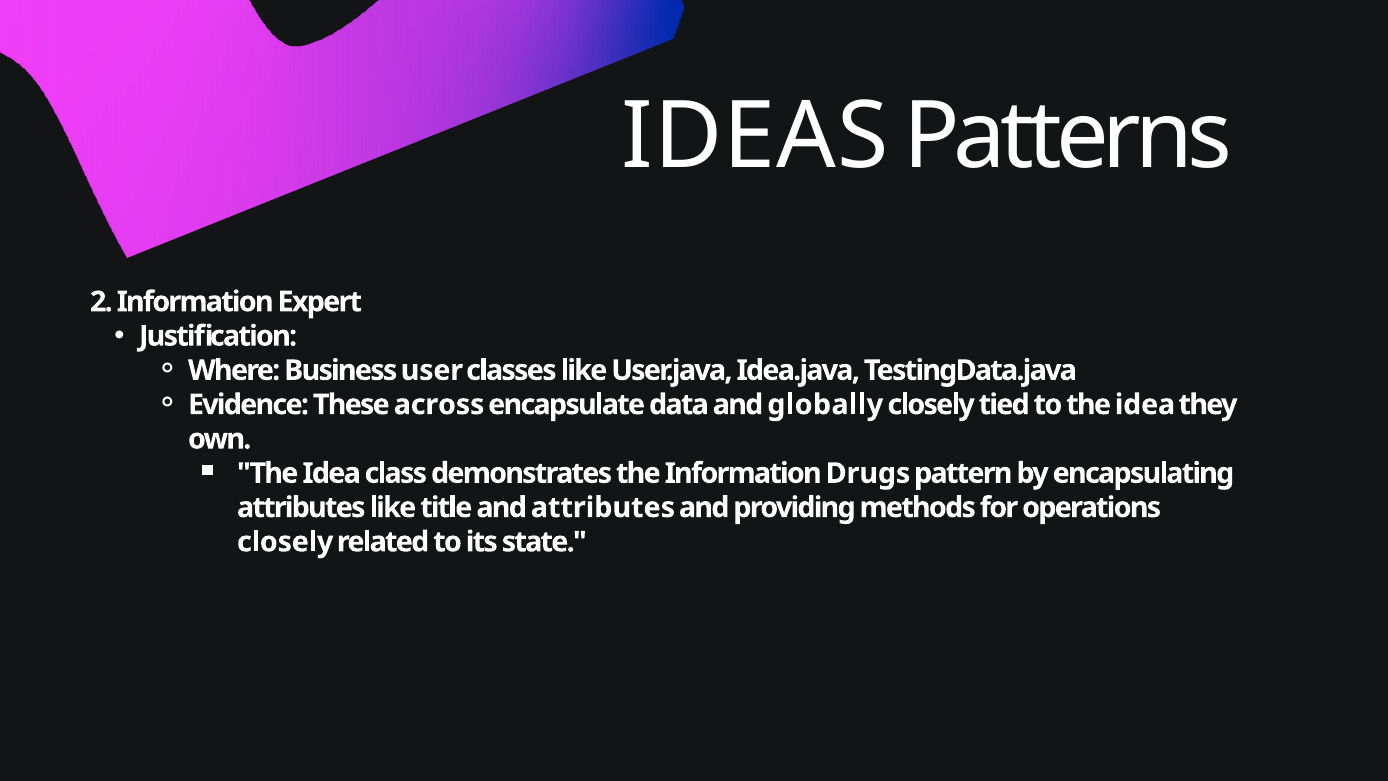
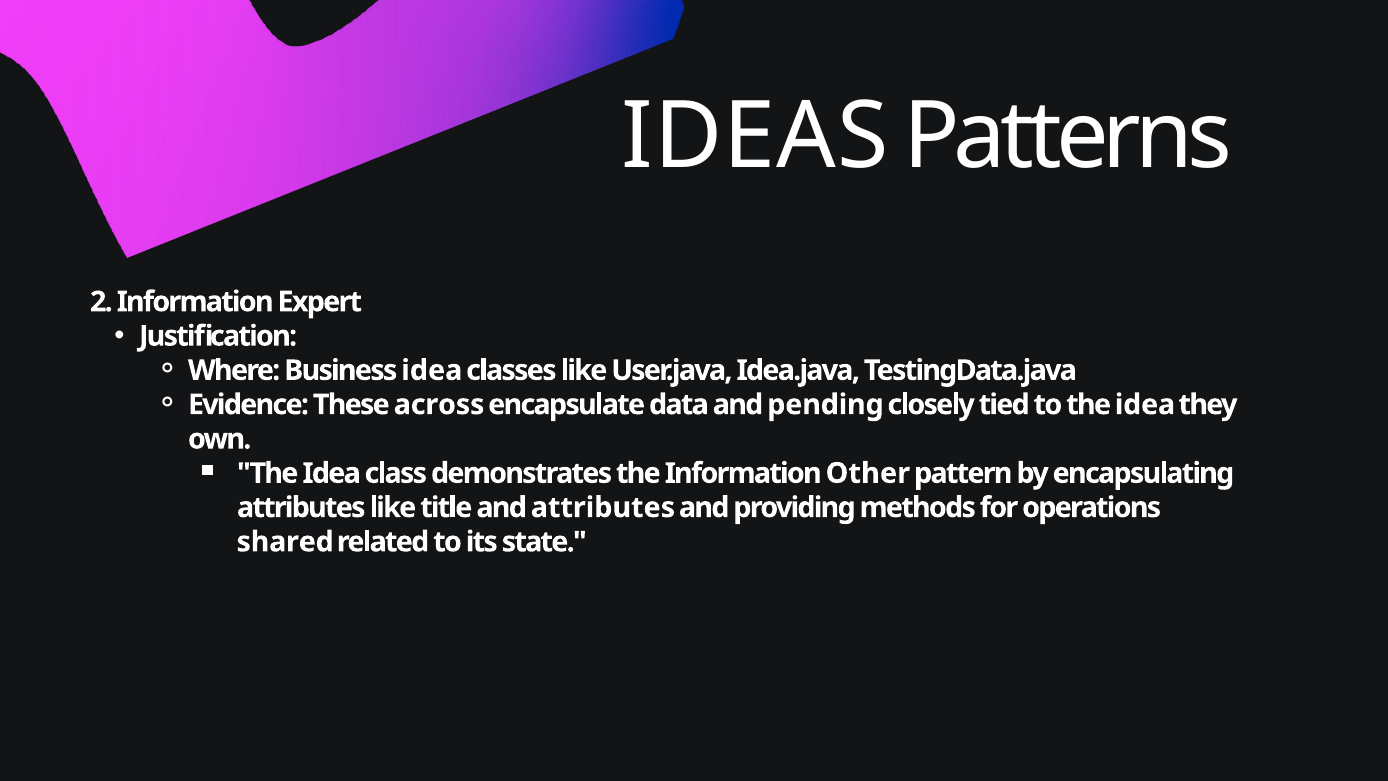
Business user: user -> idea
globally: globally -> pending
Drugs: Drugs -> Other
closely at (285, 542): closely -> shared
